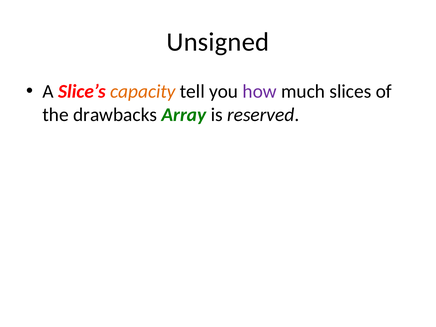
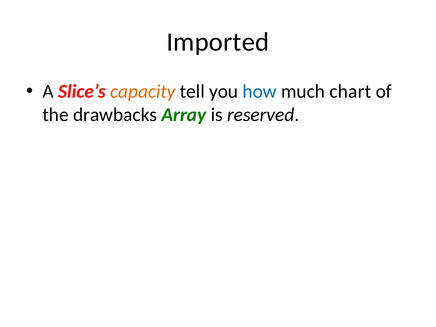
Unsigned: Unsigned -> Imported
how colour: purple -> blue
slices: slices -> chart
